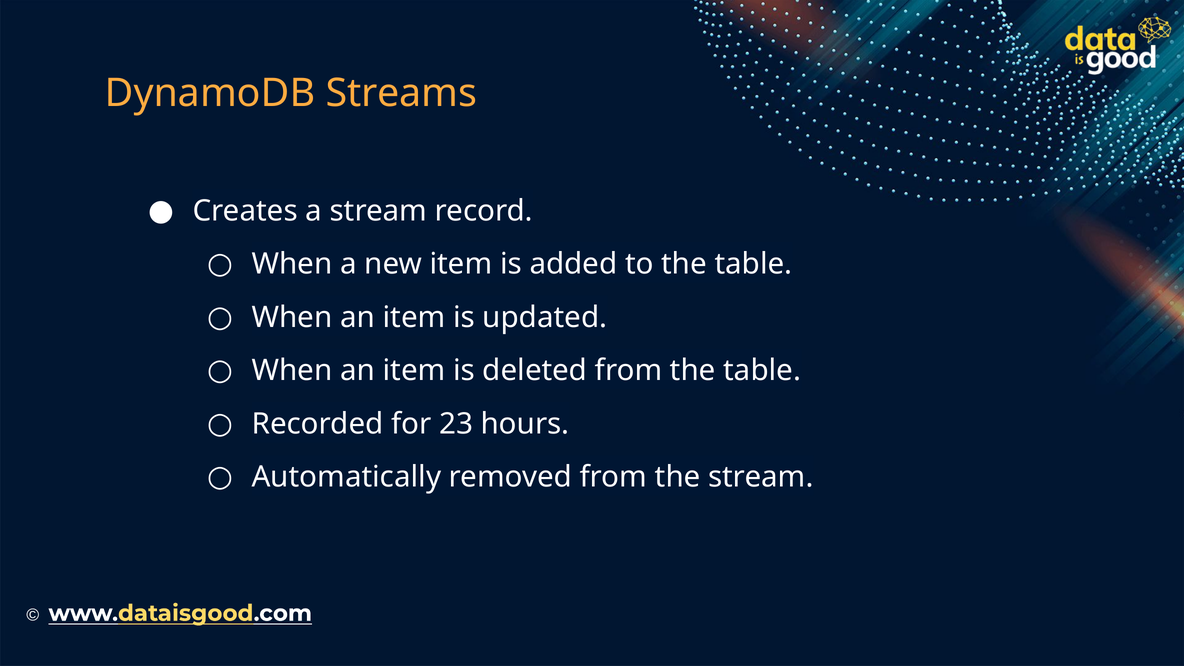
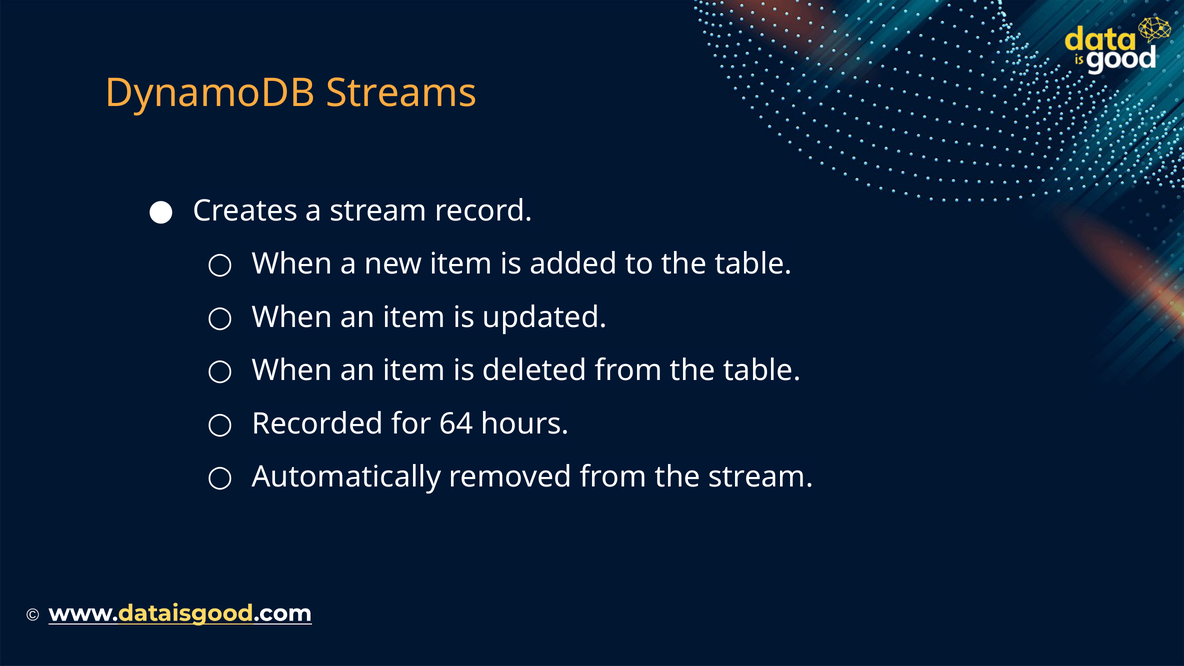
23: 23 -> 64
